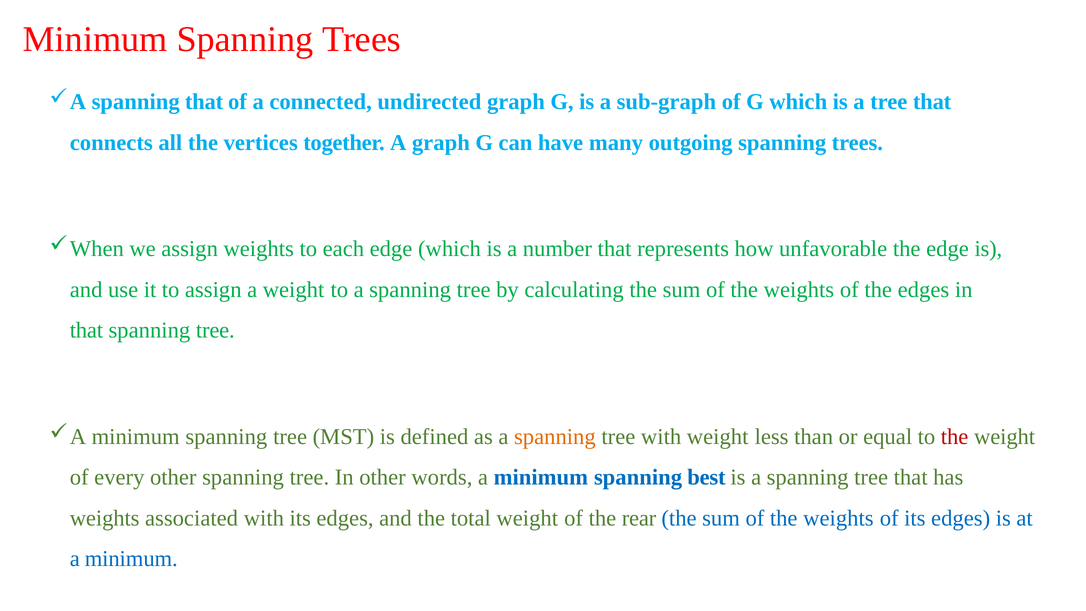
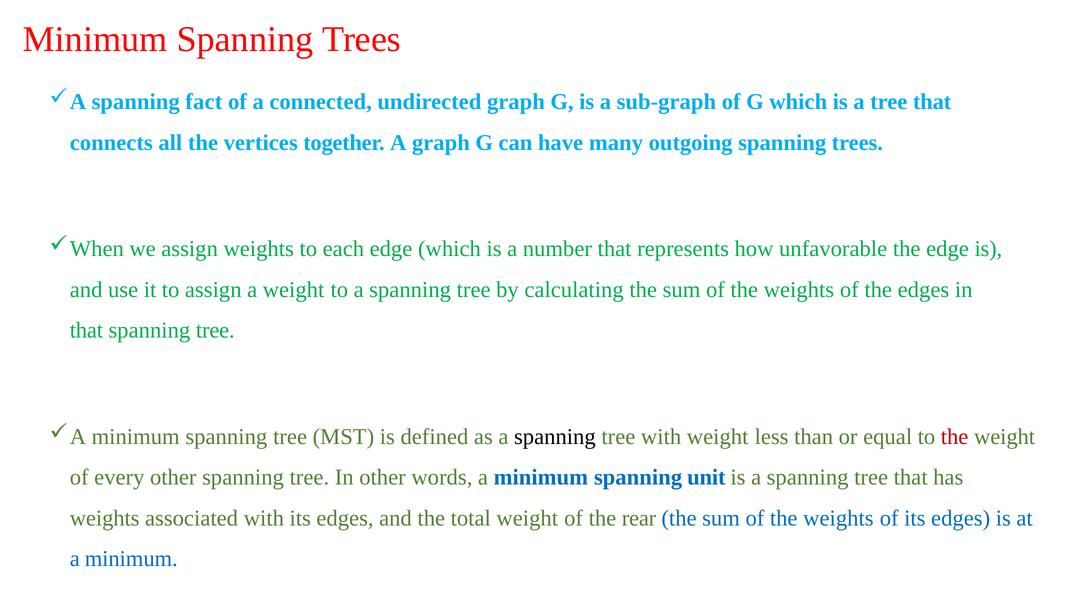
spanning that: that -> fact
spanning at (555, 437) colour: orange -> black
best: best -> unit
